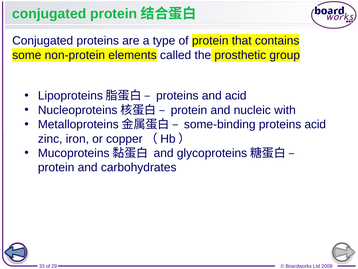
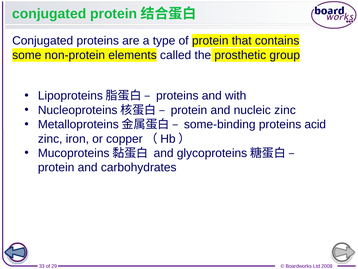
and acid: acid -> with
nucleic with: with -> zinc
